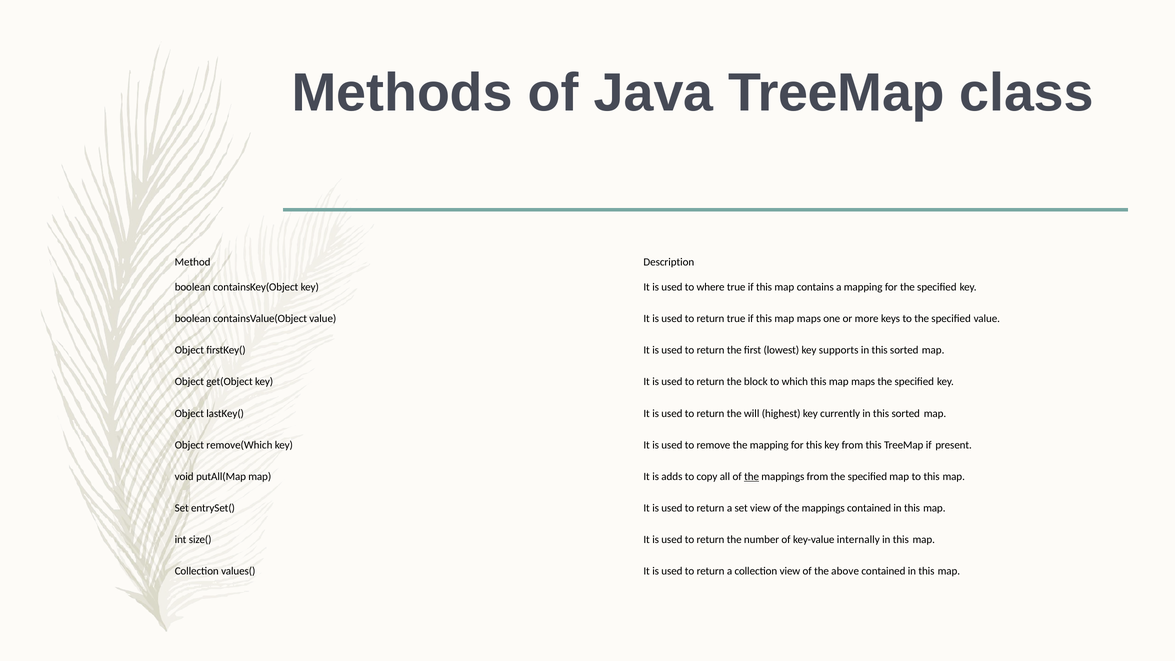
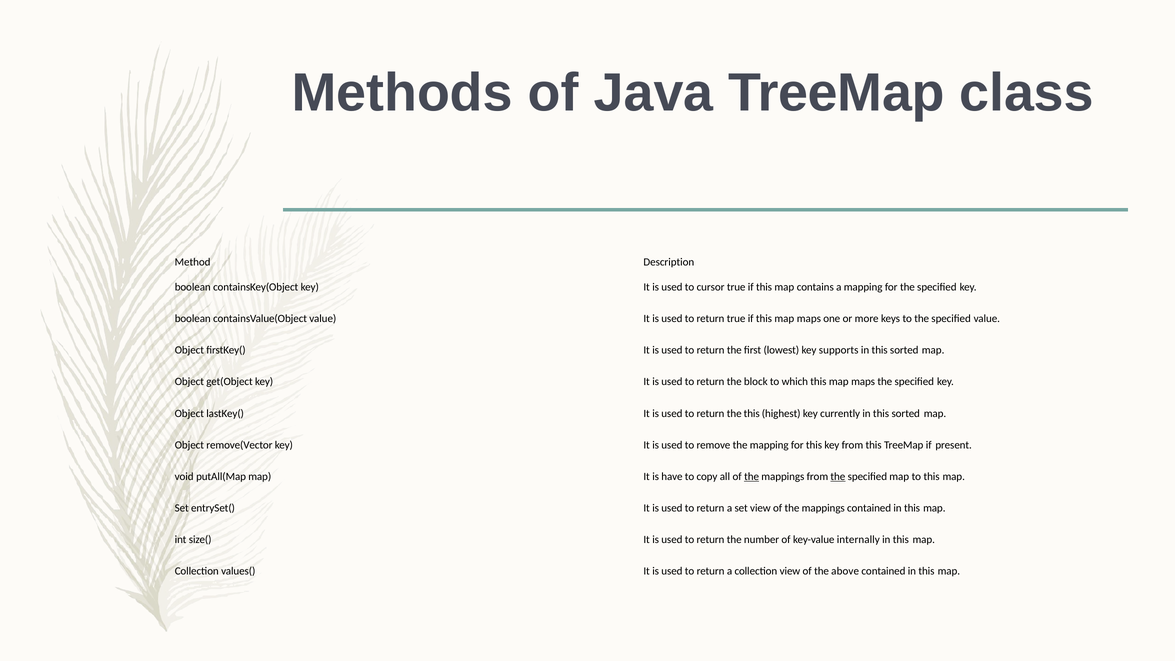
where: where -> cursor
the will: will -> this
remove(Which: remove(Which -> remove(Vector
adds: adds -> have
the at (838, 476) underline: none -> present
